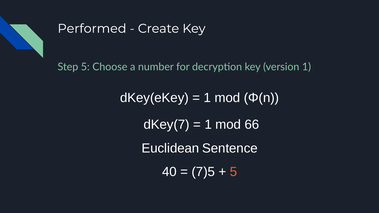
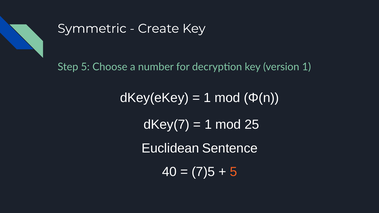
Performed: Performed -> Symmetric
66: 66 -> 25
